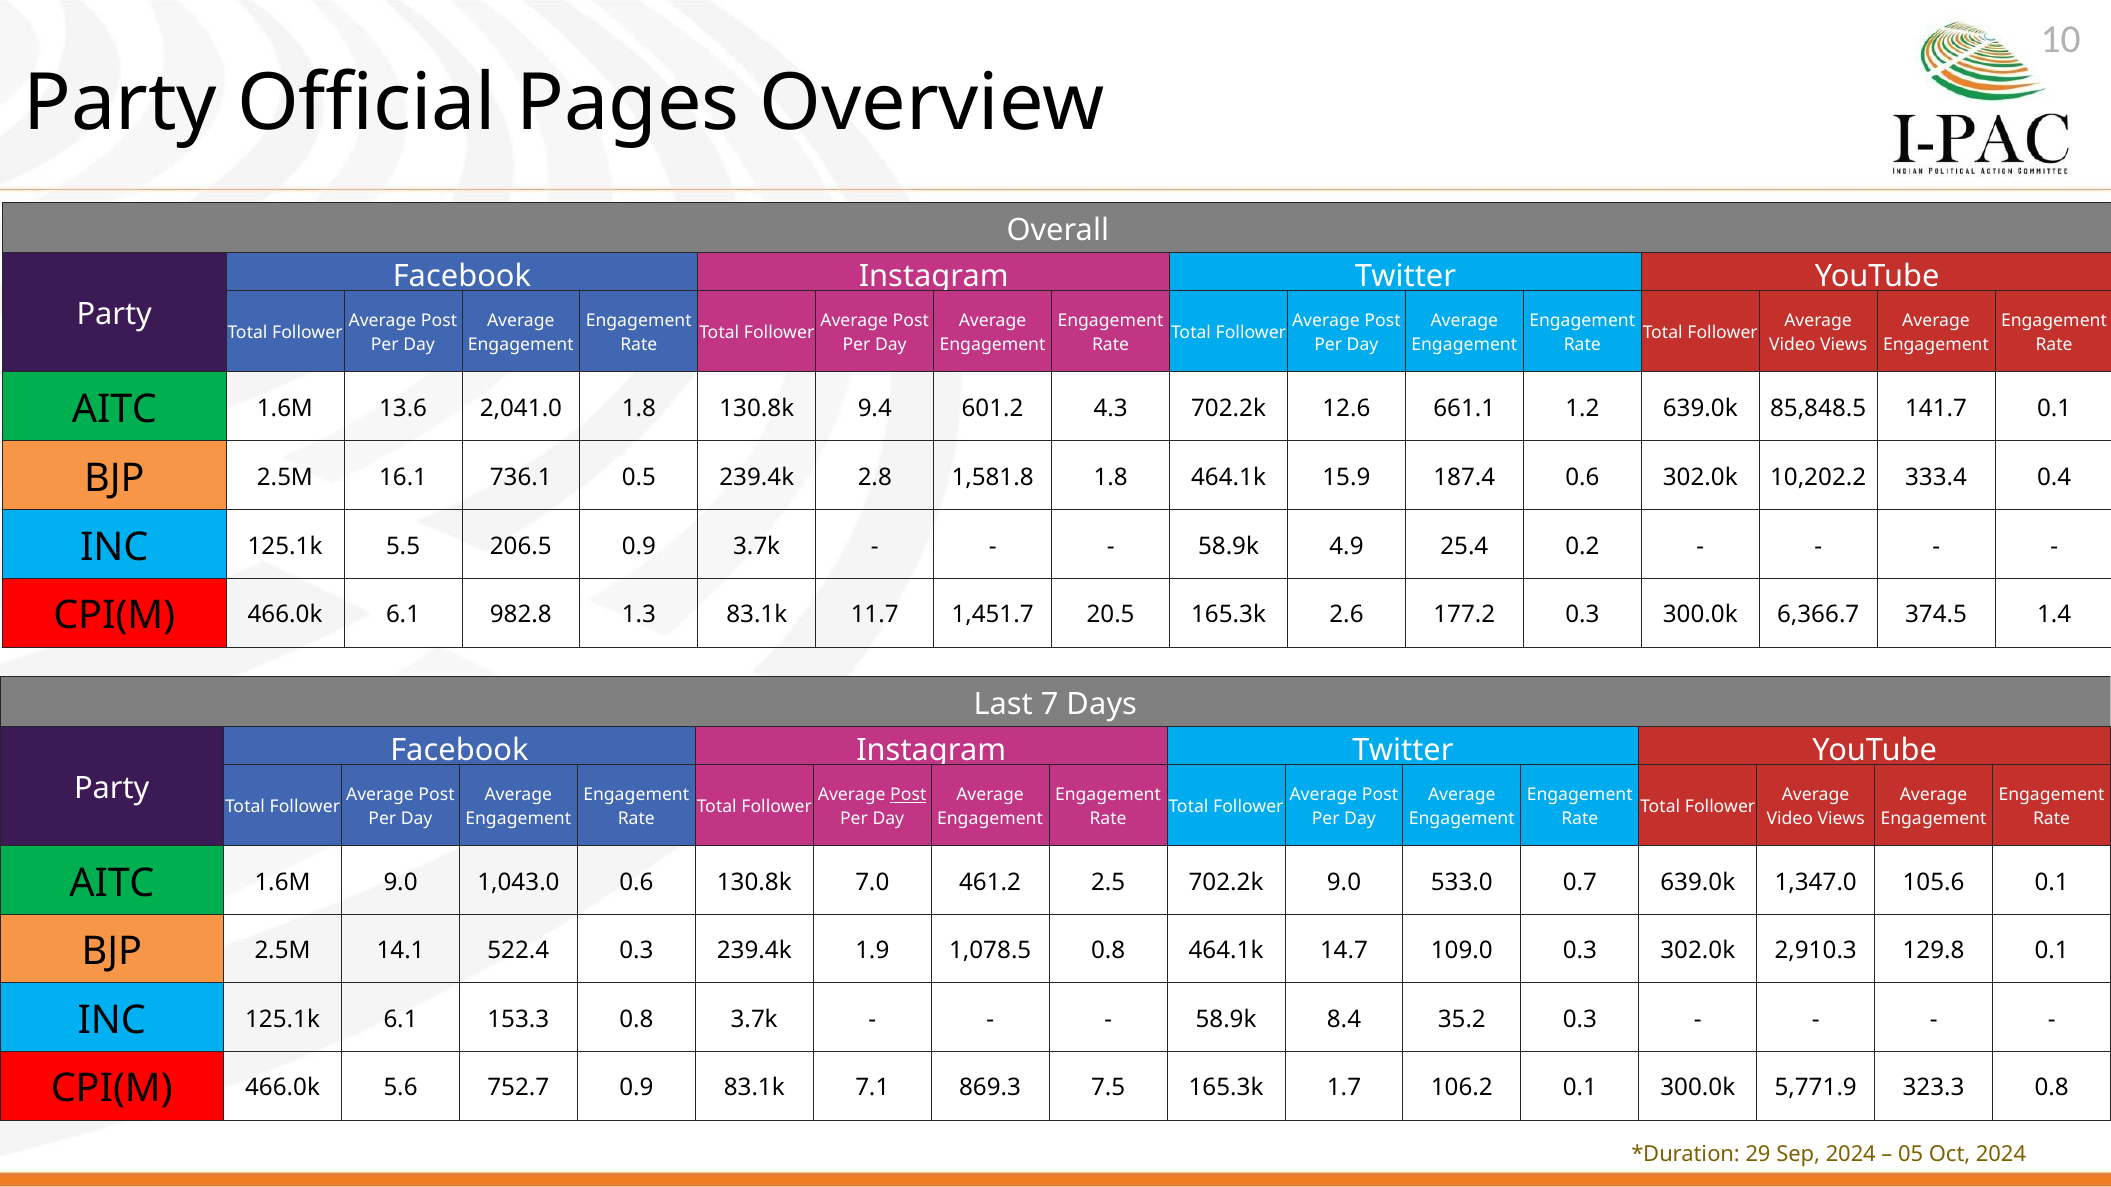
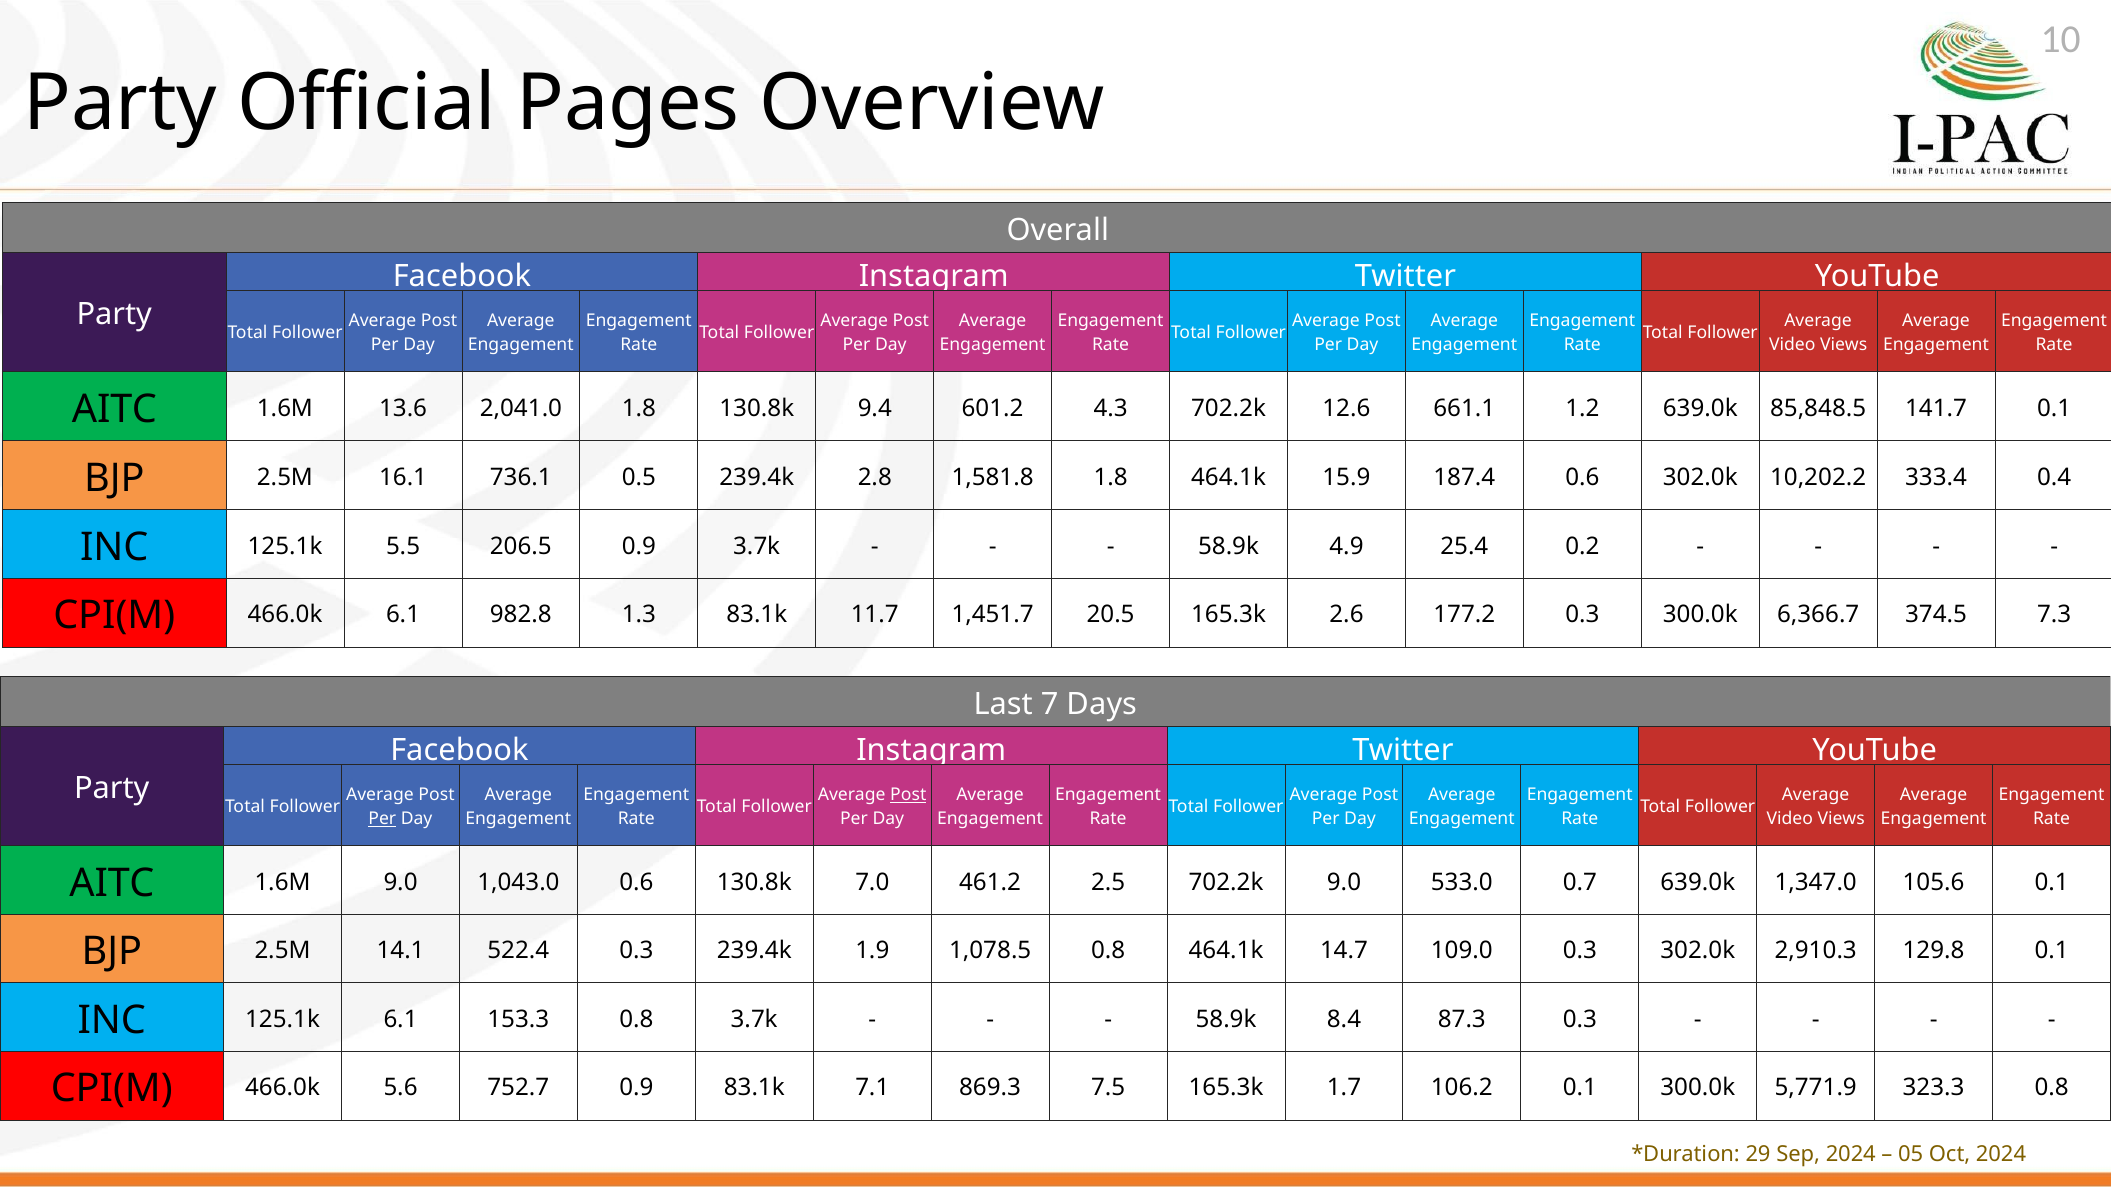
1.4: 1.4 -> 7.3
Per at (382, 819) underline: none -> present
35.2: 35.2 -> 87.3
